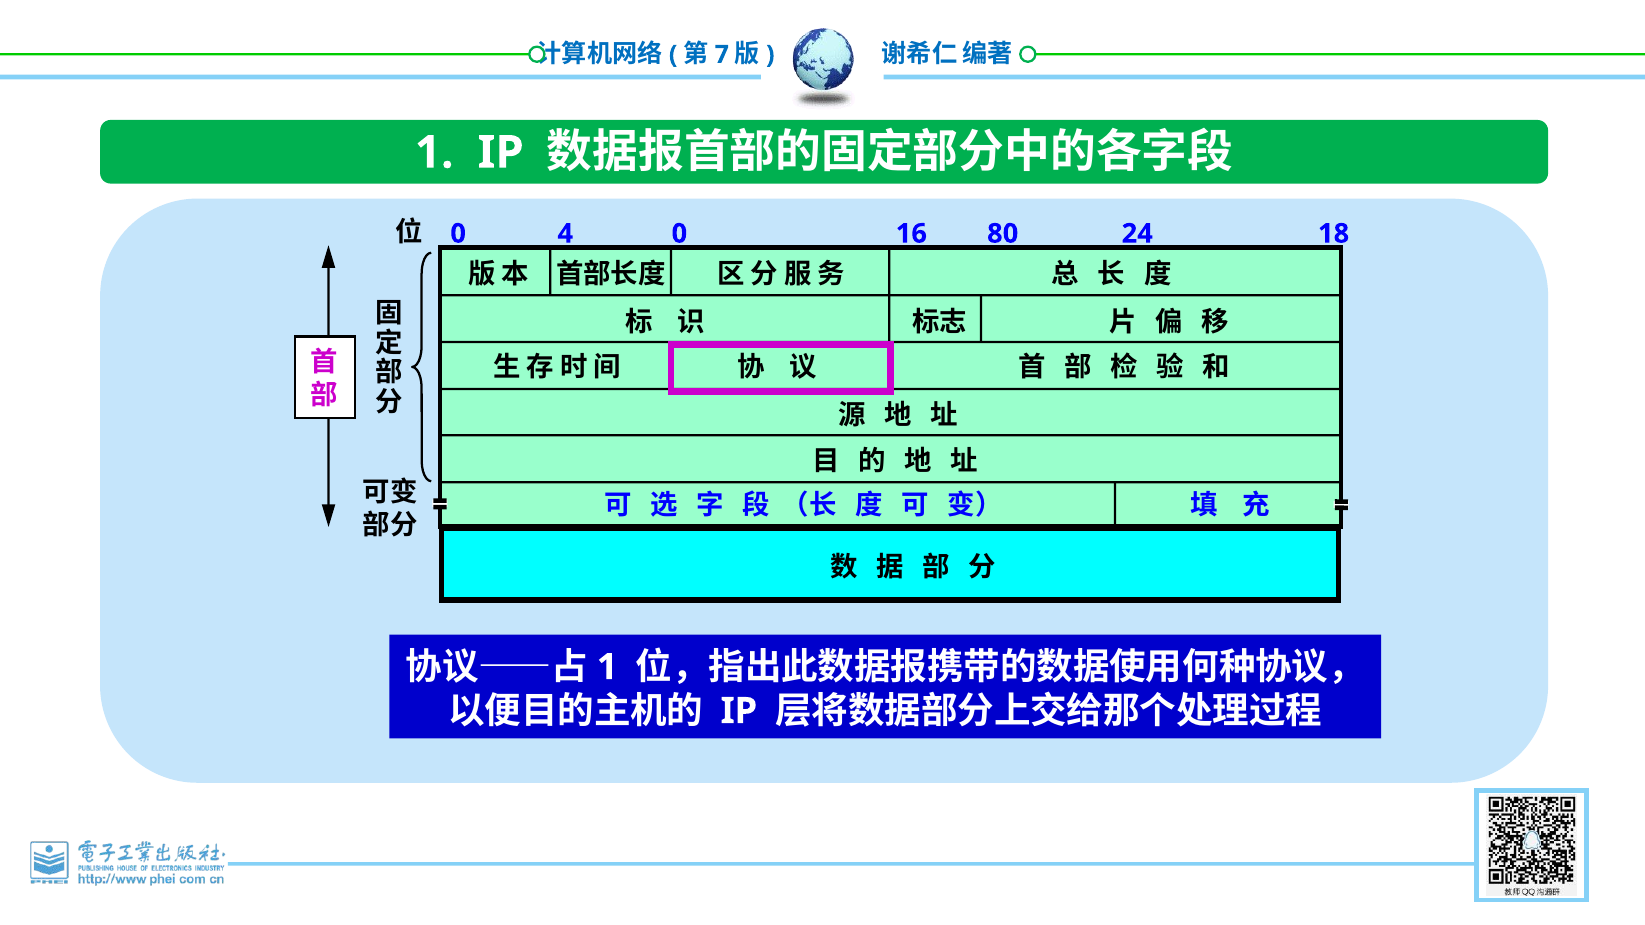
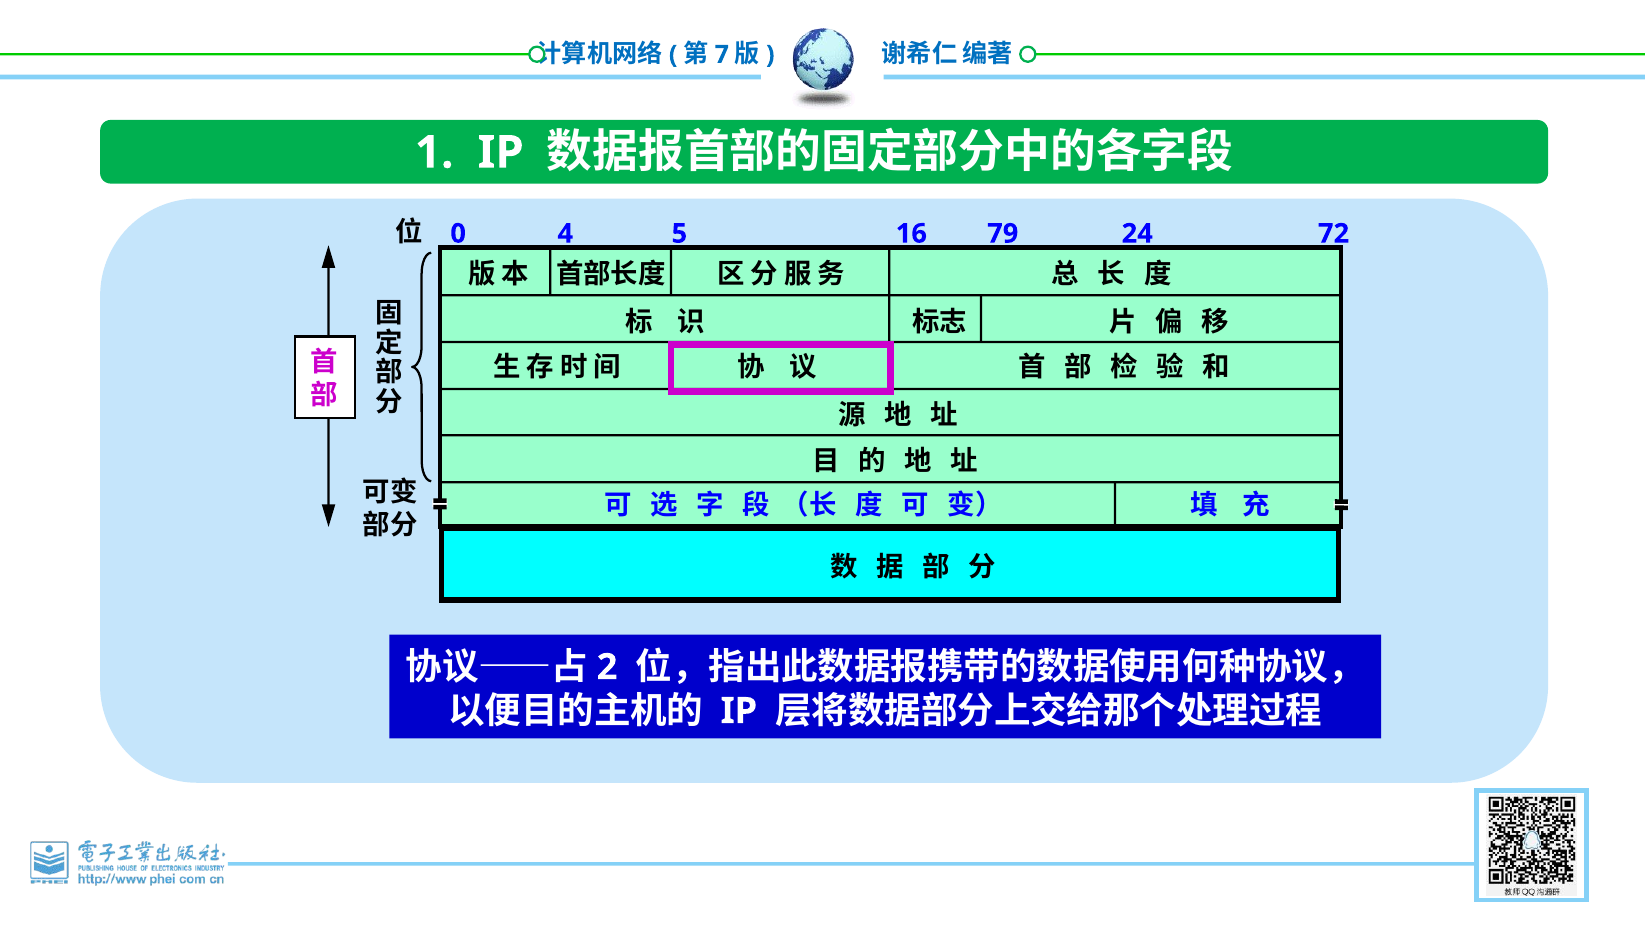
4 0: 0 -> 5
80: 80 -> 79
18: 18 -> 72
1 at (607, 667): 1 -> 2
